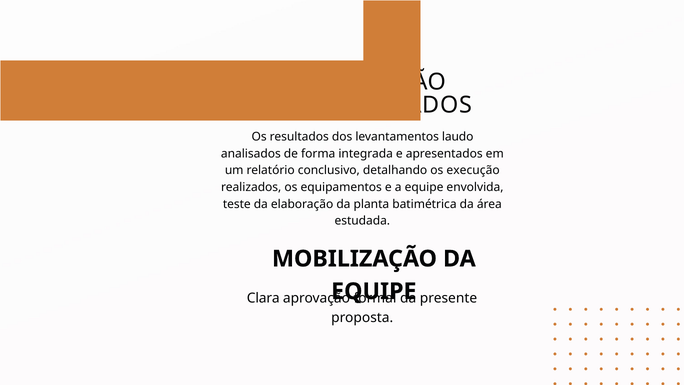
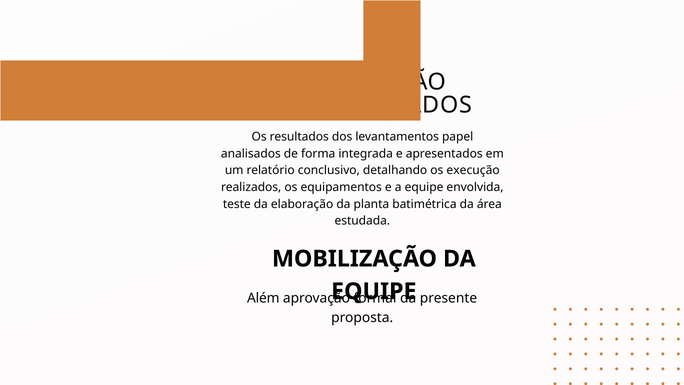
laudo: laudo -> papel
Clara: Clara -> Além
